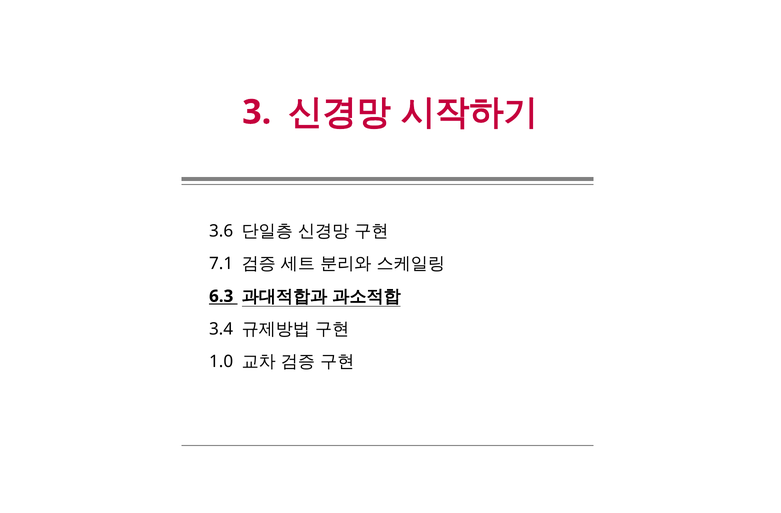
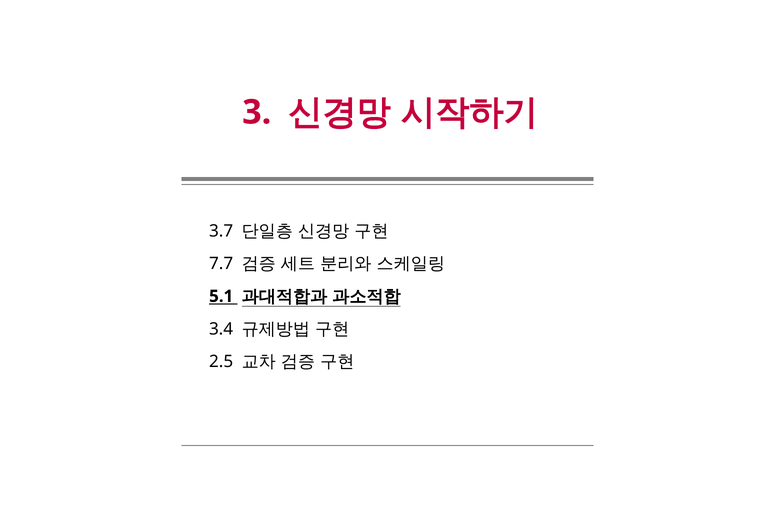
3.6: 3.6 -> 3.7
7.1: 7.1 -> 7.7
6.3: 6.3 -> 5.1
1.0: 1.0 -> 2.5
